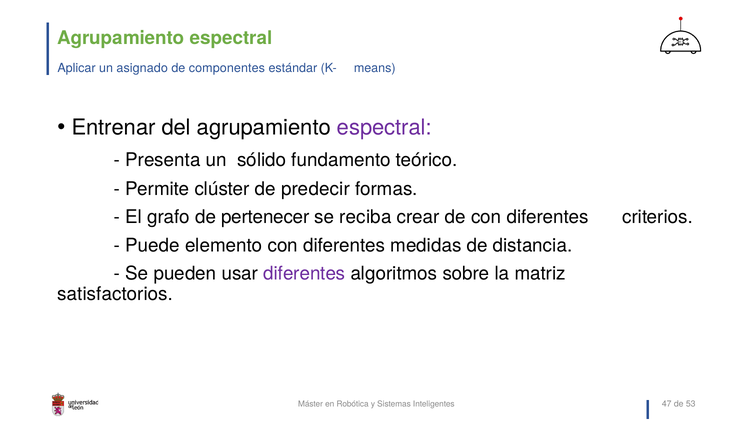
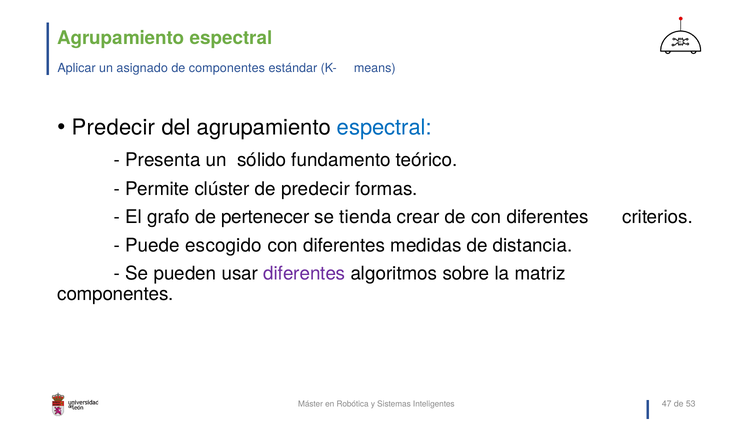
Entrenar at (114, 127): Entrenar -> Predecir
espectral at (384, 127) colour: purple -> blue
reciba: reciba -> tienda
elemento: elemento -> escogido
satisfactorios at (115, 294): satisfactorios -> componentes
